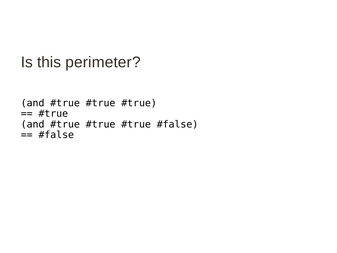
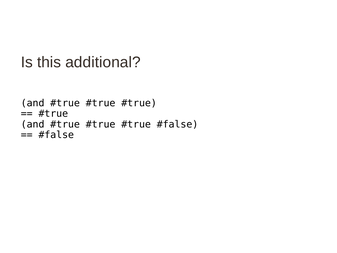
perimeter: perimeter -> additional
